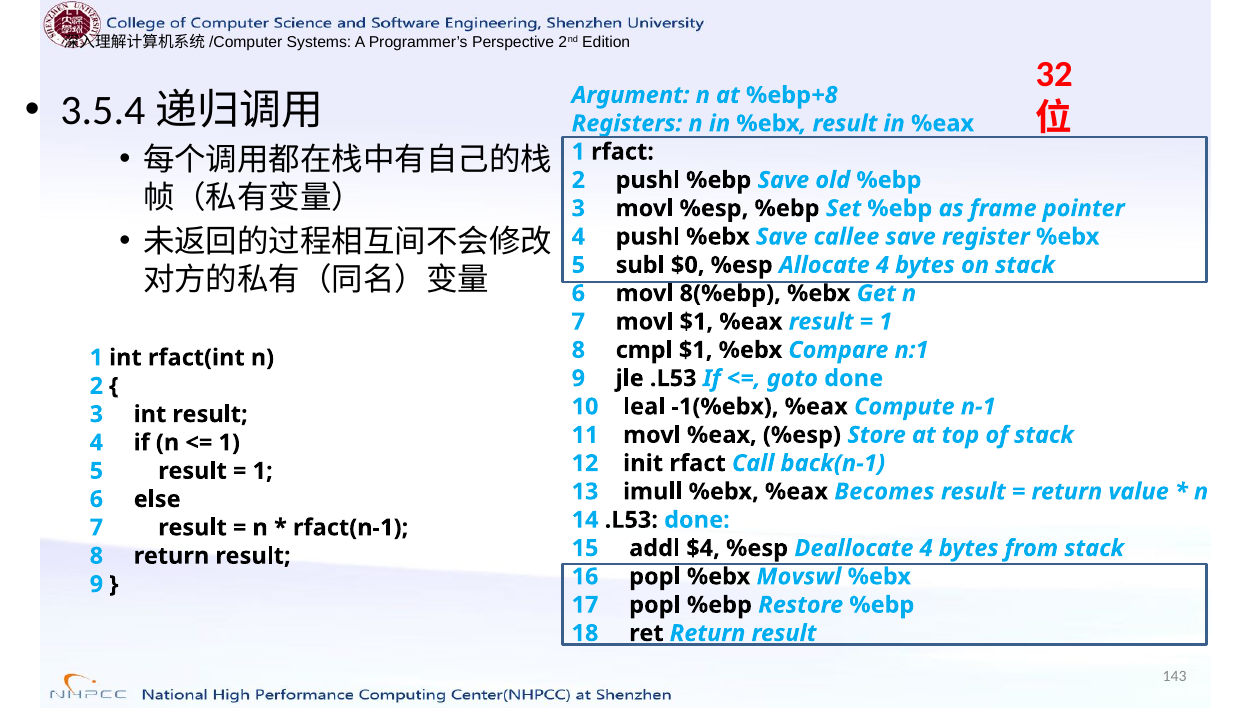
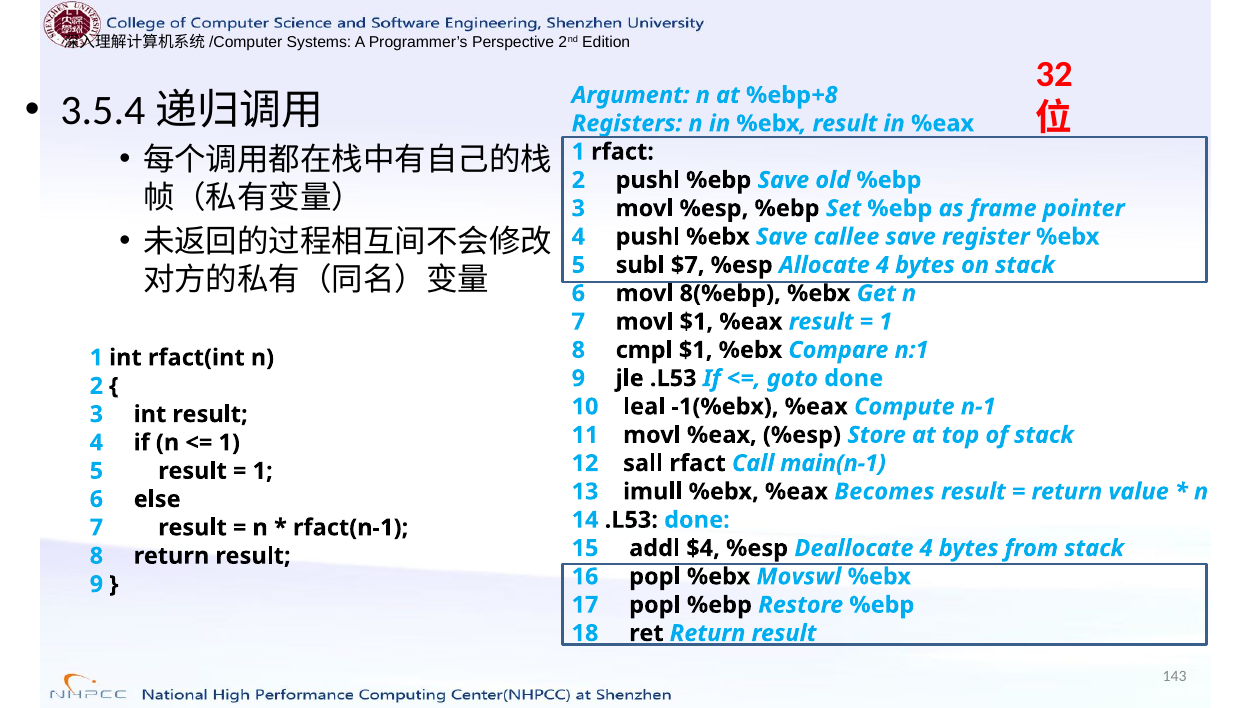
$0: $0 -> $7
init: init -> sall
back(n-1: back(n-1 -> main(n-1
